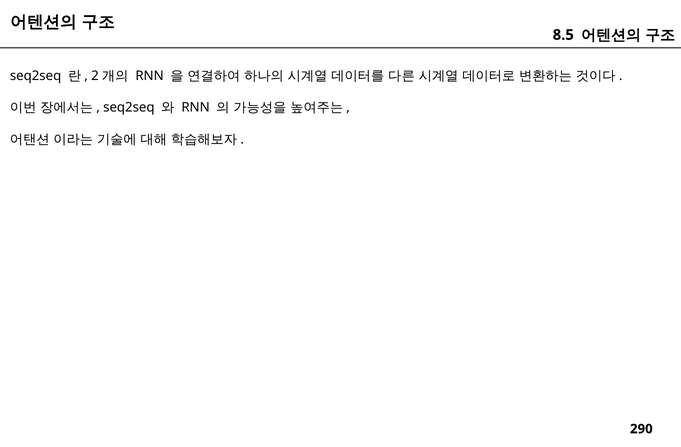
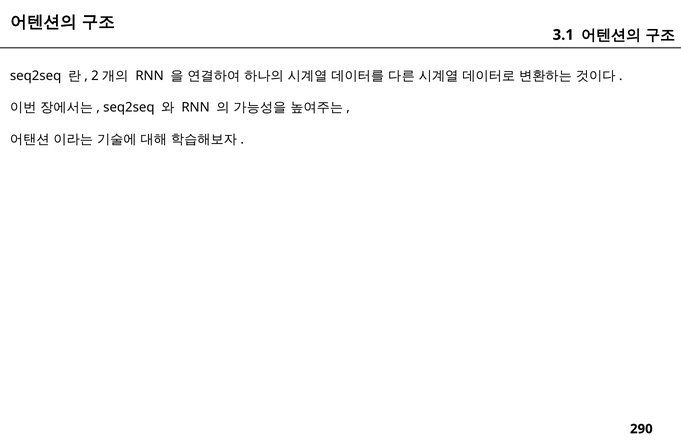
8.5: 8.5 -> 3.1
